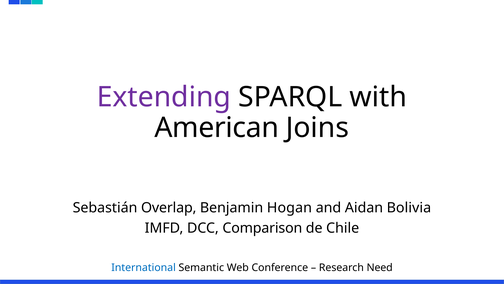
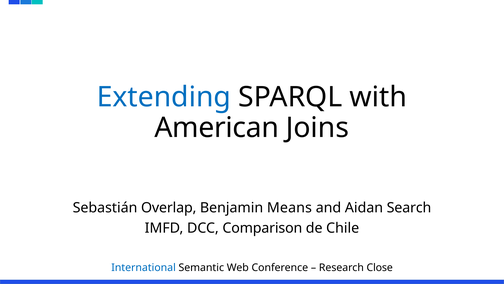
Extending colour: purple -> blue
Hogan: Hogan -> Means
Bolivia: Bolivia -> Search
Need: Need -> Close
